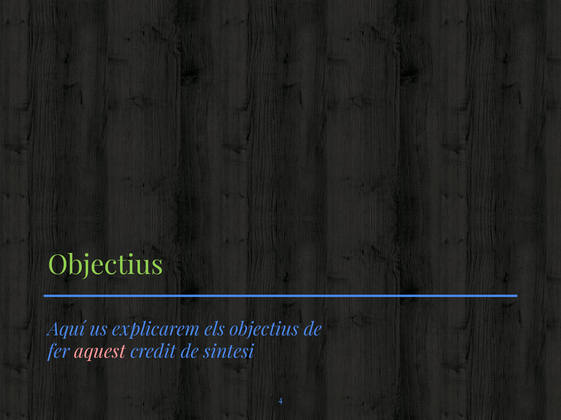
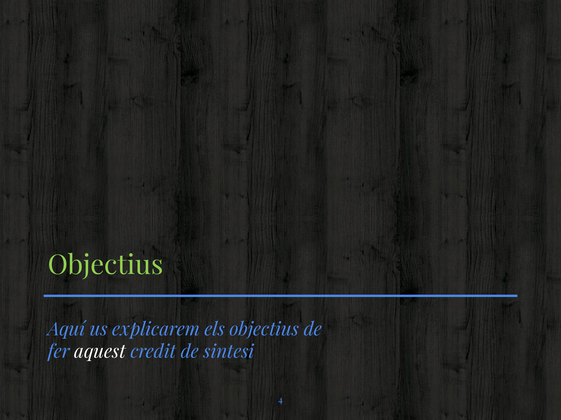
aquest colour: pink -> white
